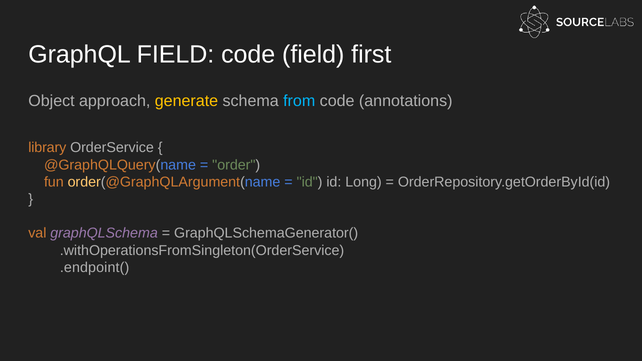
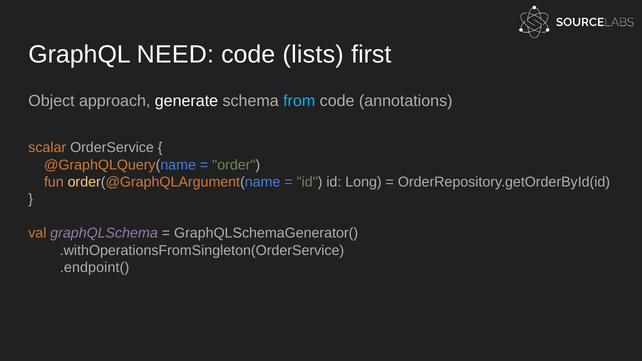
GraphQL FIELD: FIELD -> NEED
code field: field -> lists
generate colour: yellow -> white
library: library -> scalar
